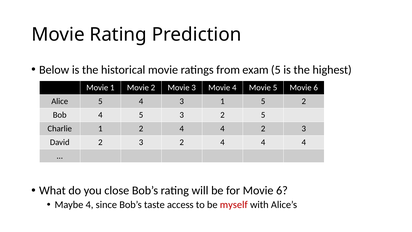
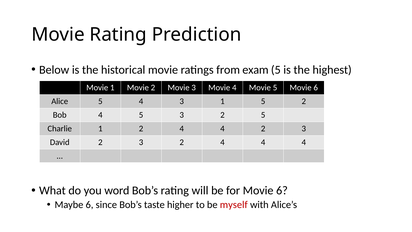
close: close -> word
Maybe 4: 4 -> 6
access: access -> higher
